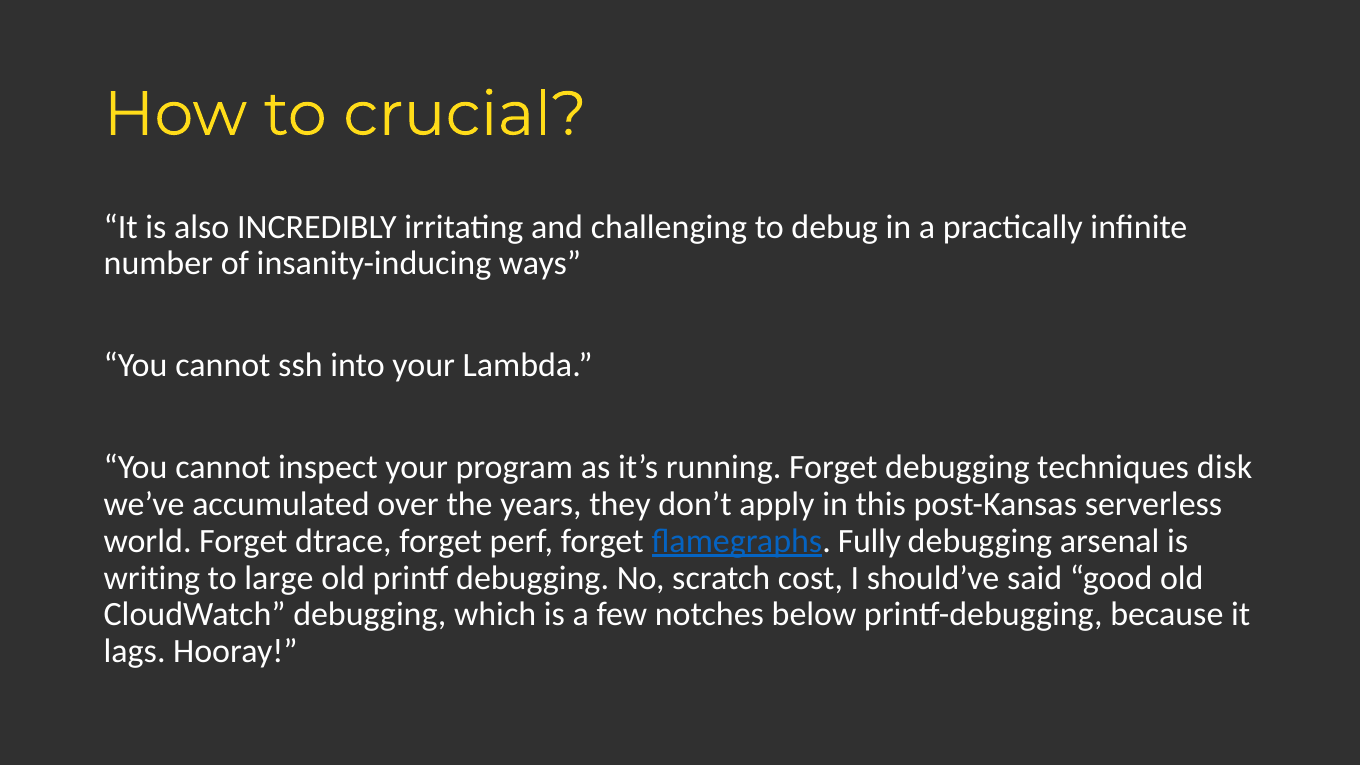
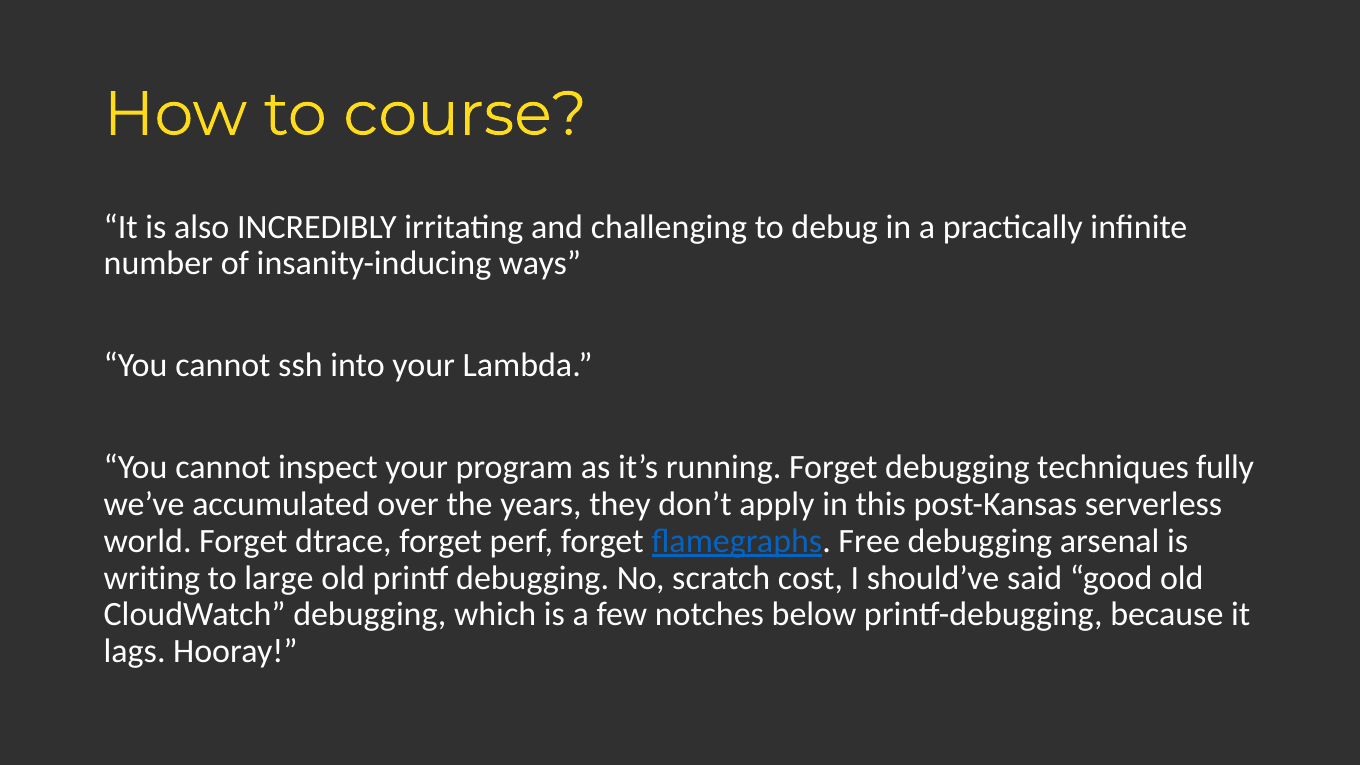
crucial: crucial -> course
disk: disk -> fully
Fully: Fully -> Free
